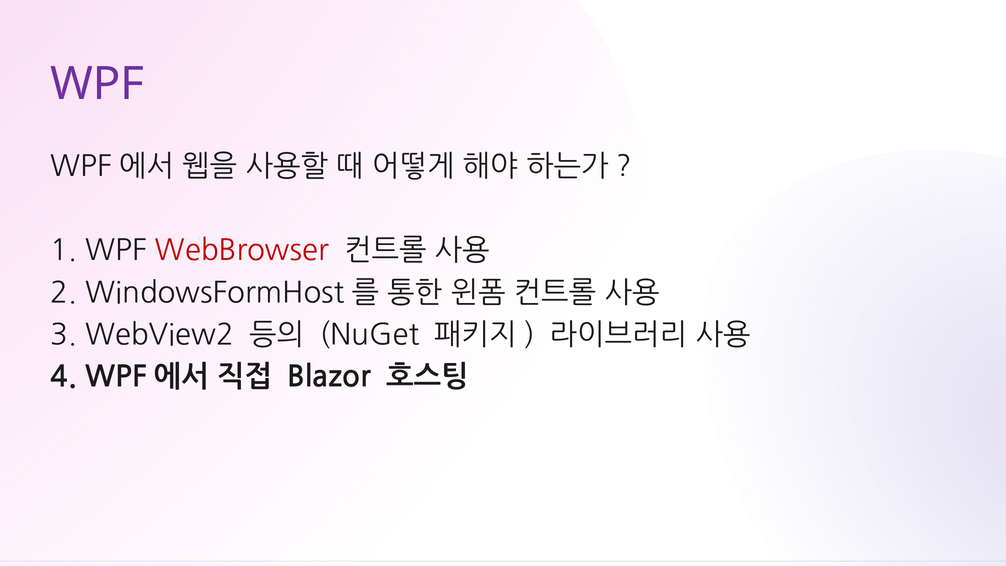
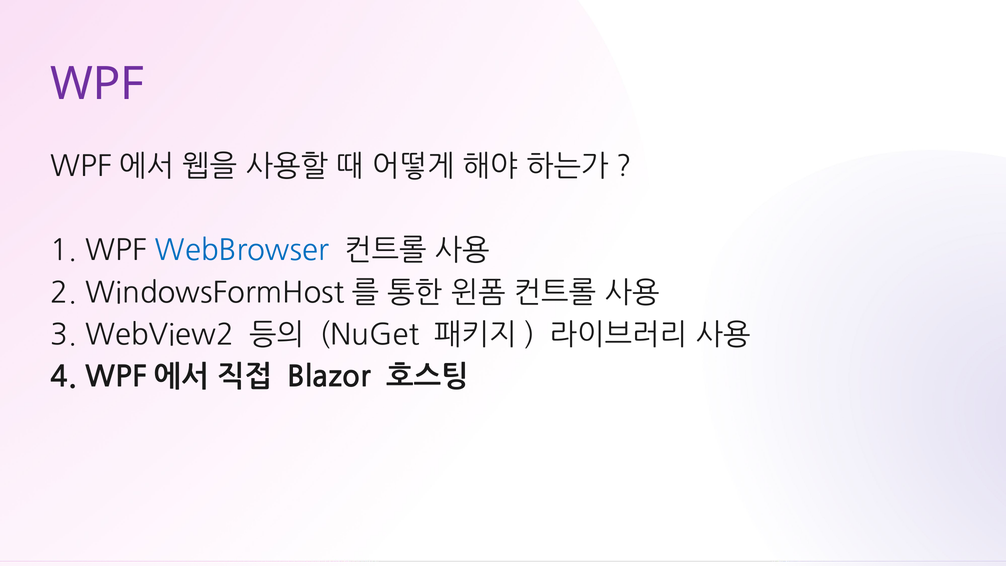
WebBrowser colour: red -> blue
